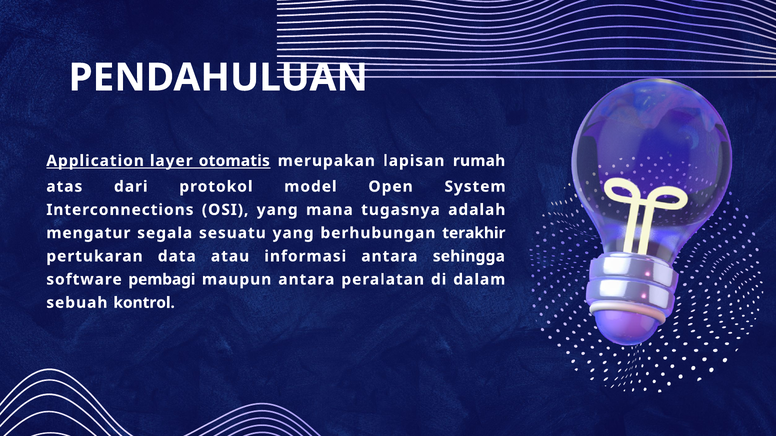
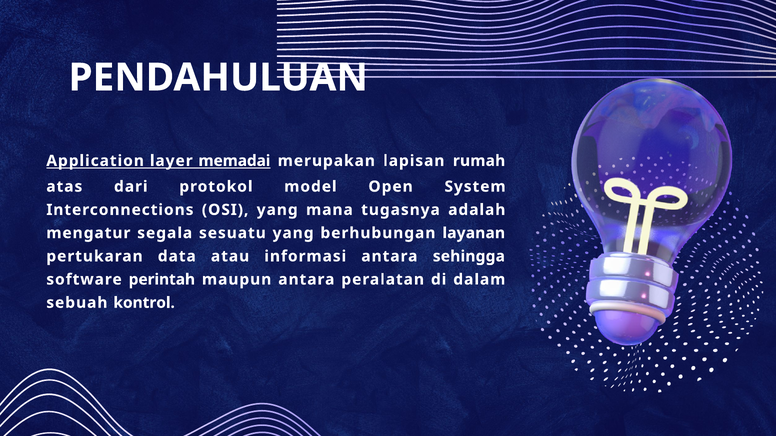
otomatis: otomatis -> memadai
terakhir: terakhir -> layanan
pembagi: pembagi -> perintah
